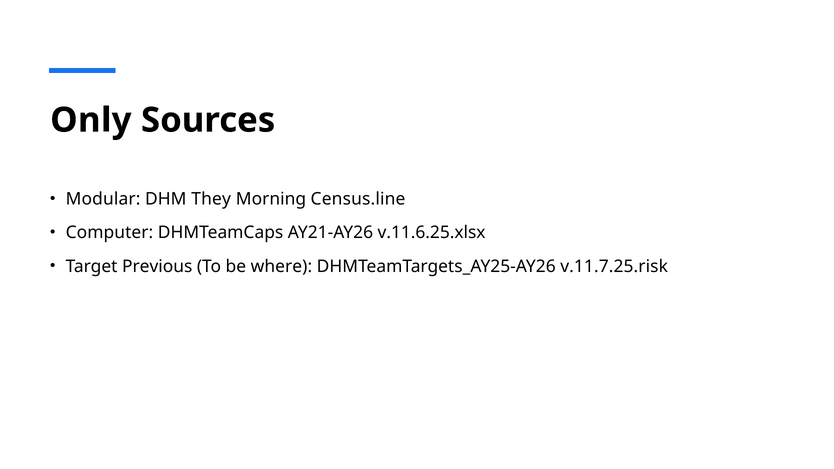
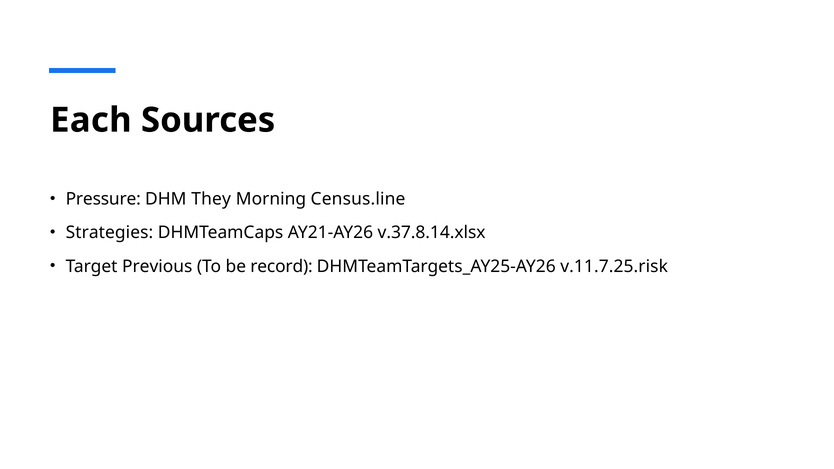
Only: Only -> Each
Modular: Modular -> Pressure
Computer: Computer -> Strategies
v.11.6.25.xlsx: v.11.6.25.xlsx -> v.37.8.14.xlsx
where: where -> record
